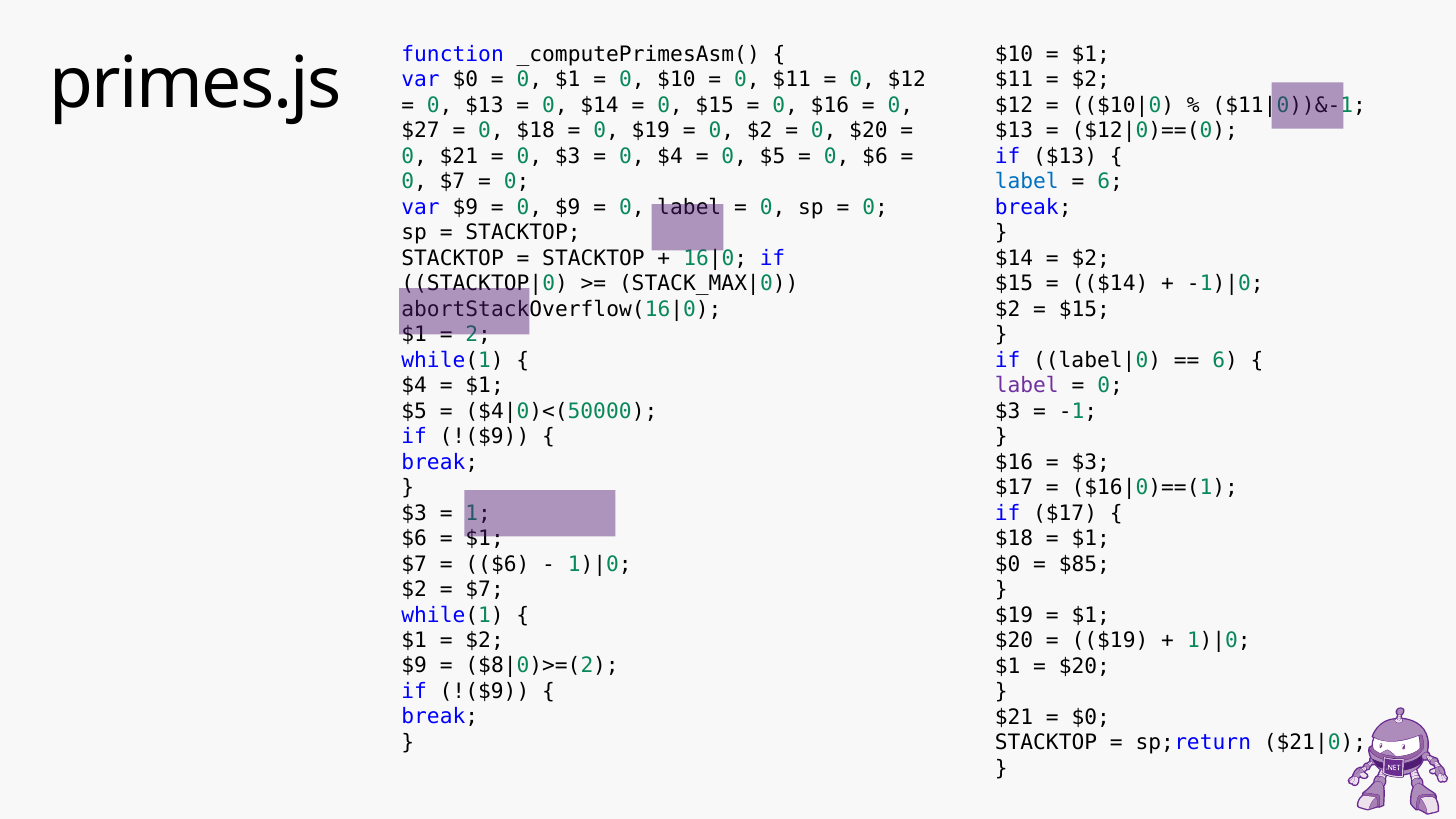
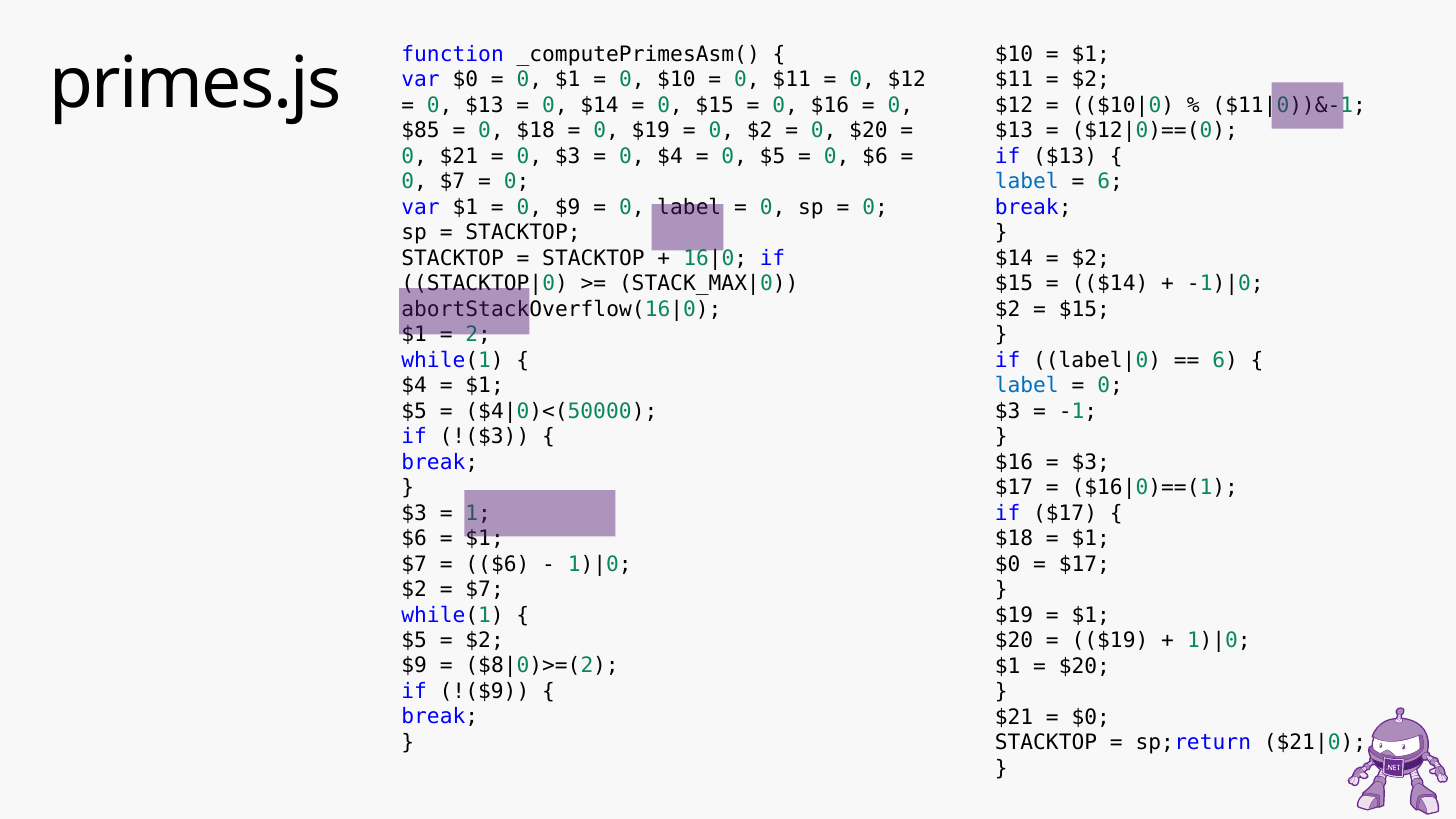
$27: $27 -> $85
var $9: $9 -> $1
label at (1027, 386) colour: purple -> blue
!($9 at (484, 437): !($9 -> !($3
$85 at (1084, 564): $85 -> $17
$1 at (414, 640): $1 -> $5
